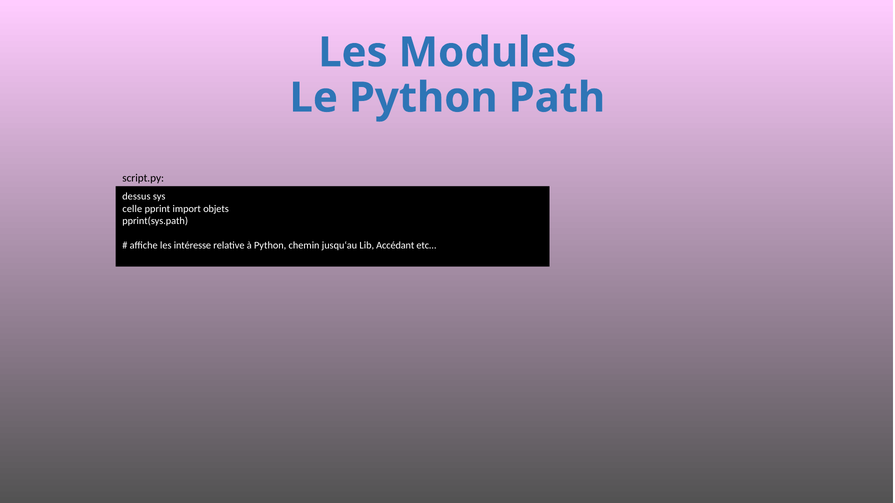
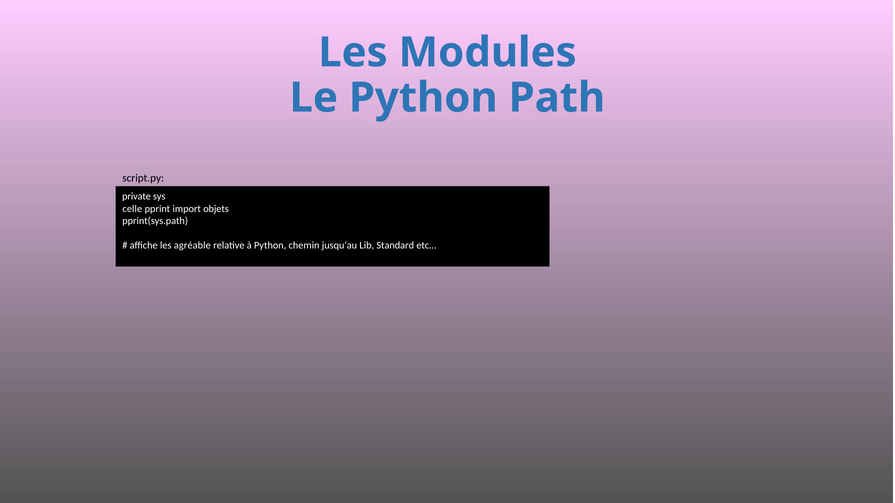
dessus: dessus -> private
intéresse: intéresse -> agréable
Accédant: Accédant -> Standard
